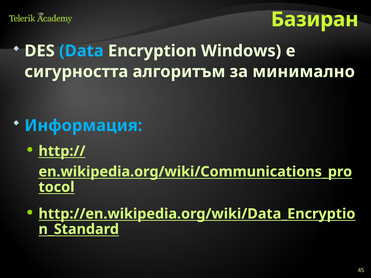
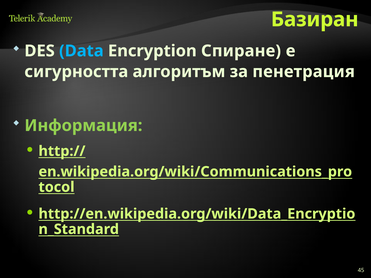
Windows: Windows -> Спиране
минимално: минимално -> пенетрация
Информация colour: light blue -> light green
